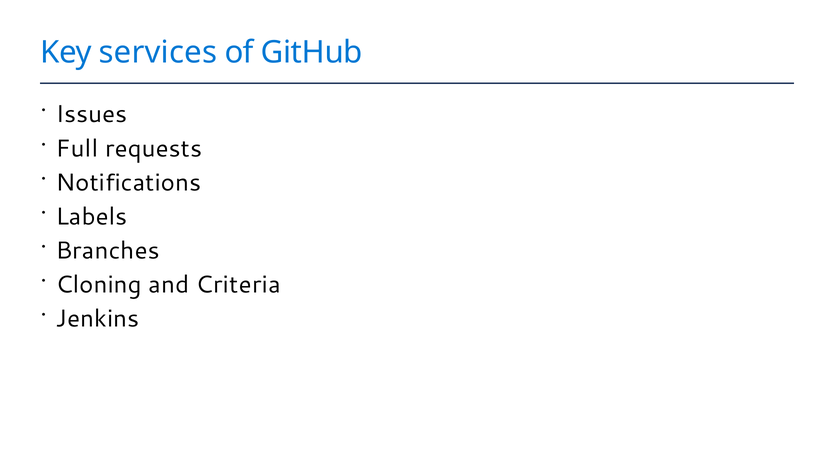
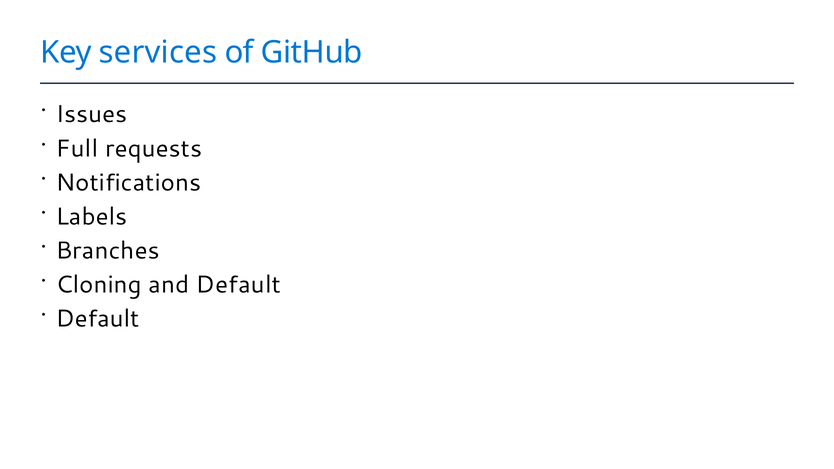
and Criteria: Criteria -> Default
Jenkins at (98, 319): Jenkins -> Default
